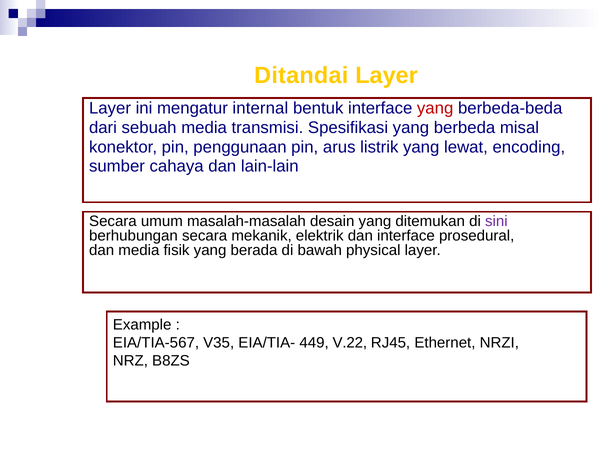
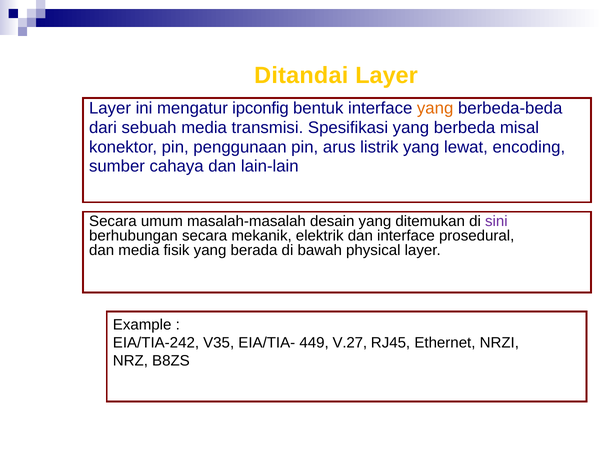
internal: internal -> ipconfig
yang at (435, 108) colour: red -> orange
EIA/TIA-567: EIA/TIA-567 -> EIA/TIA-242
V.22: V.22 -> V.27
